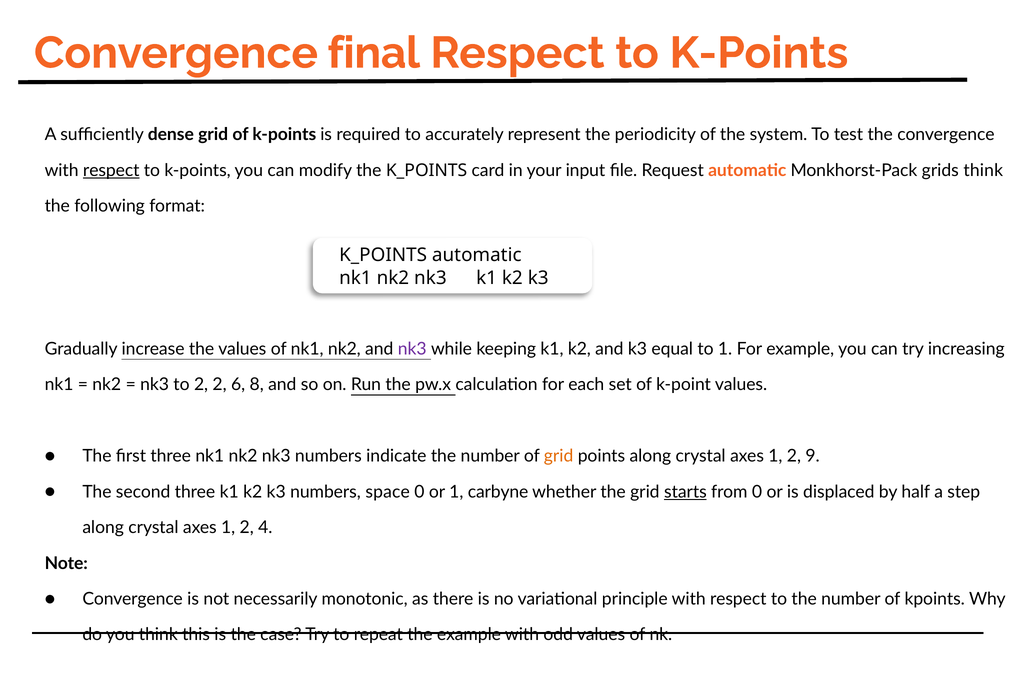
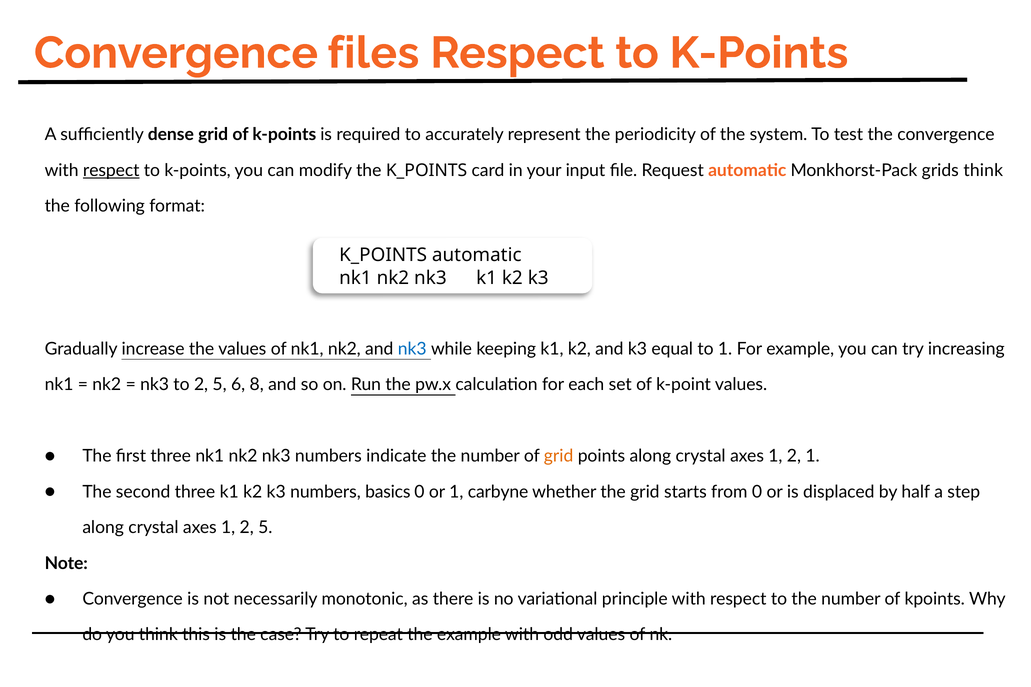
final: final -> files
nk3 at (412, 349) colour: purple -> blue
to 2 2: 2 -> 5
2 9: 9 -> 1
space: space -> basics
starts underline: present -> none
1 2 4: 4 -> 5
